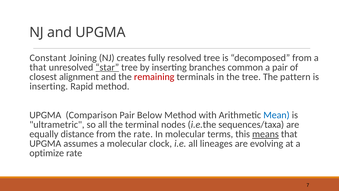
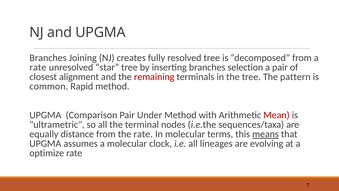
Constant at (48, 58): Constant -> Branches
that at (38, 67): that -> rate
star underline: present -> none
common: common -> selection
inserting at (49, 86): inserting -> common
Below: Below -> Under
Mean colour: blue -> red
